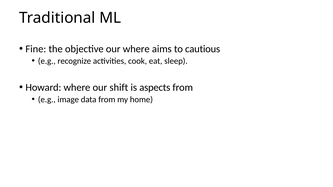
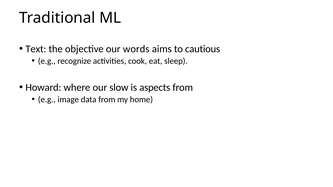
Fine: Fine -> Text
our where: where -> words
shift: shift -> slow
